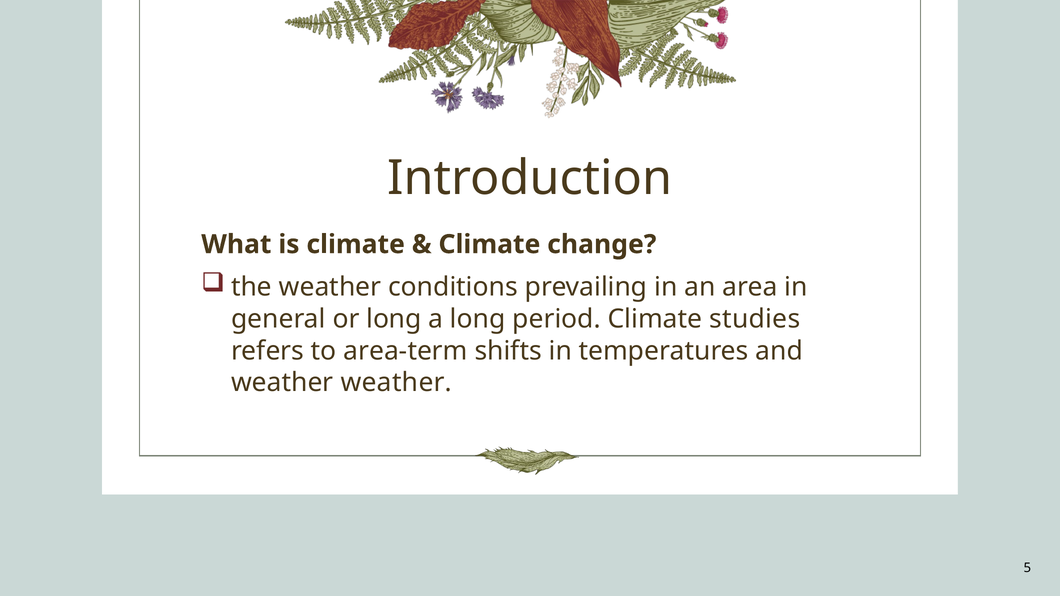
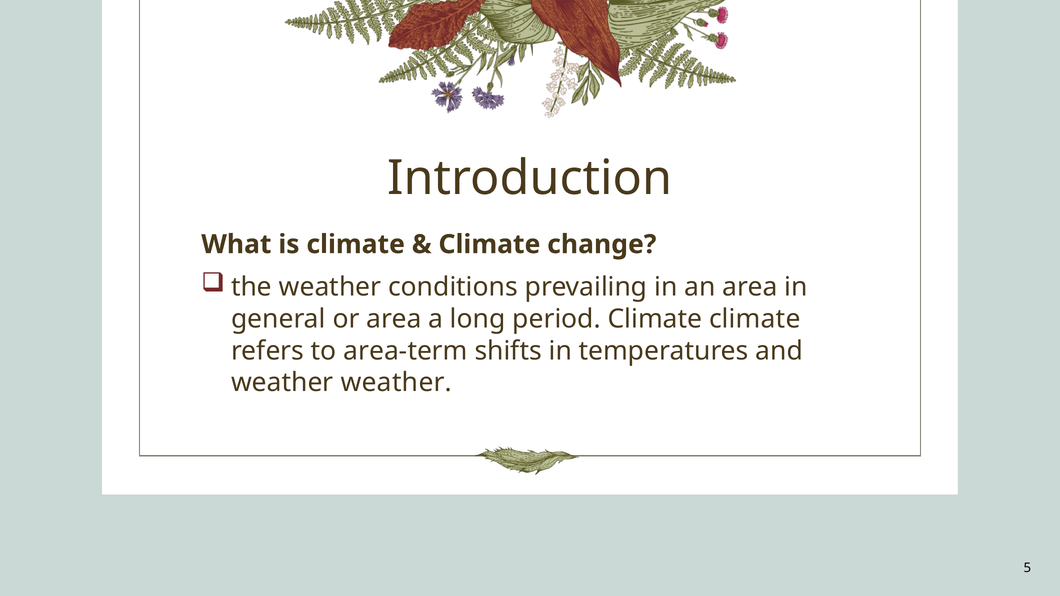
or long: long -> area
Climate studies: studies -> climate
